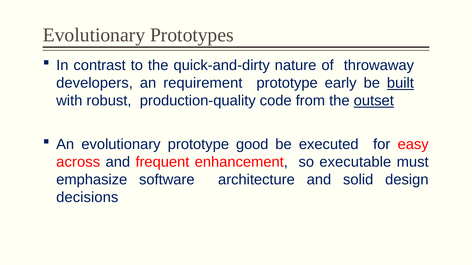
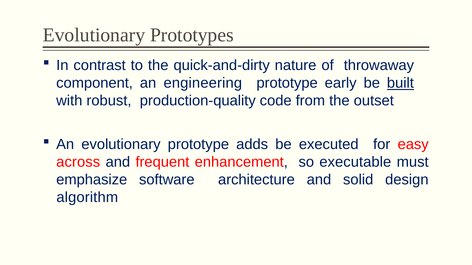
developers: developers -> component
requirement: requirement -> engineering
outset underline: present -> none
good: good -> adds
decisions: decisions -> algorithm
